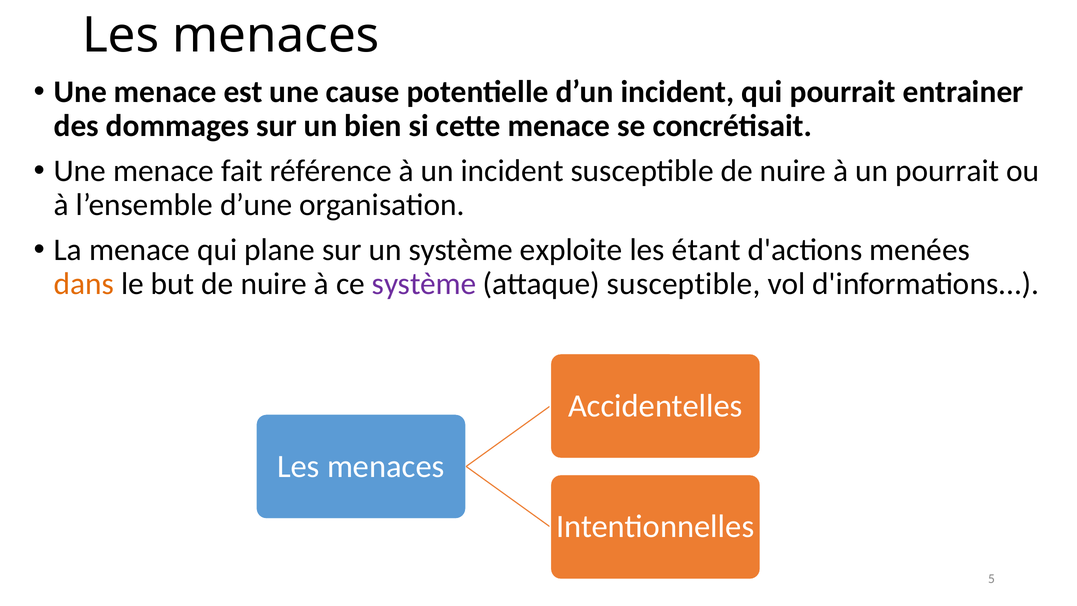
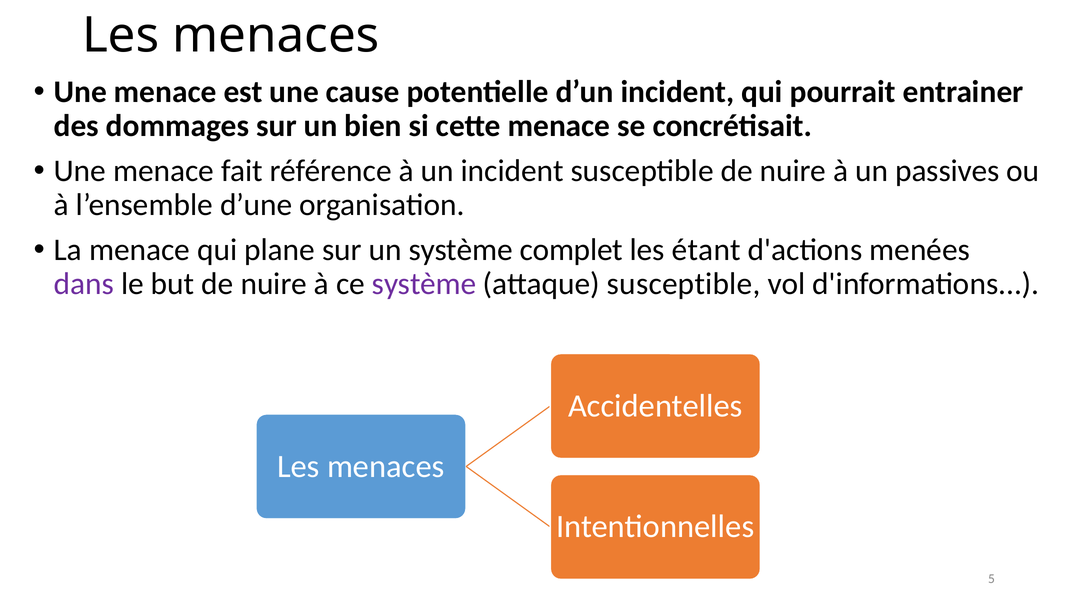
un pourrait: pourrait -> passives
exploite: exploite -> complet
dans colour: orange -> purple
